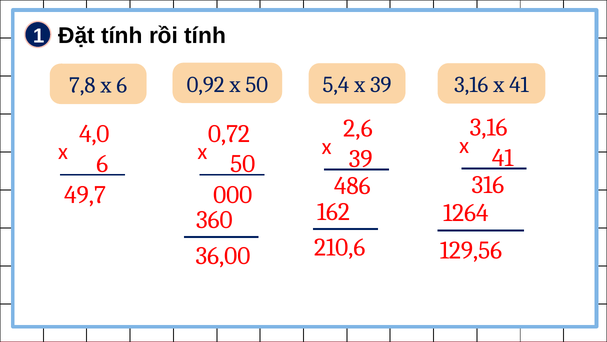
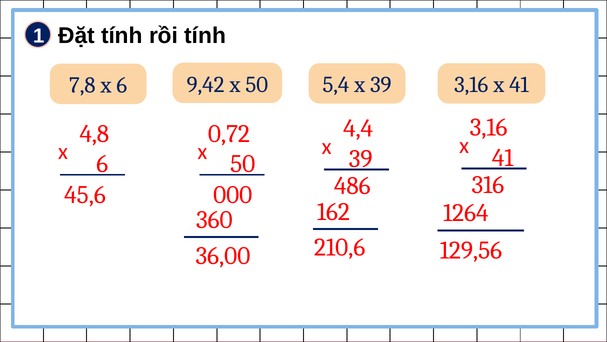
0,92: 0,92 -> 9,42
2,6: 2,6 -> 4,4
4,0: 4,0 -> 4,8
49,7: 49,7 -> 45,6
